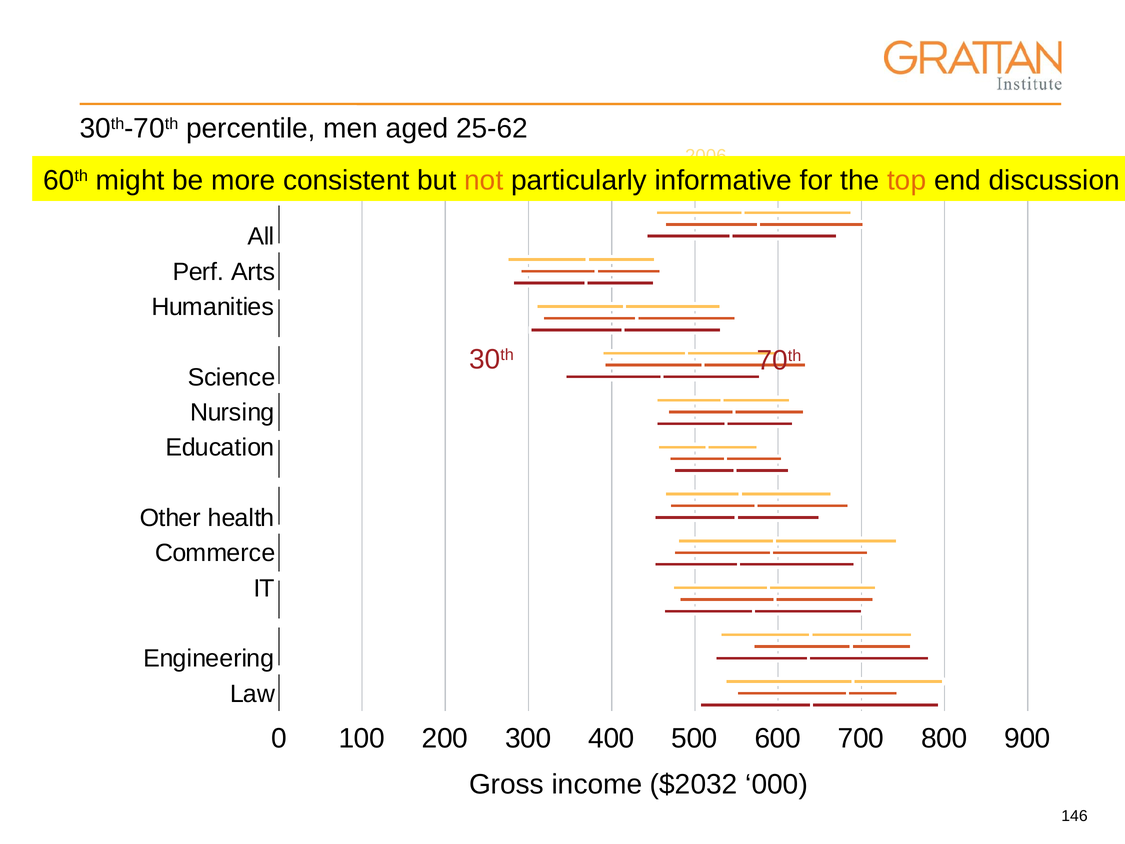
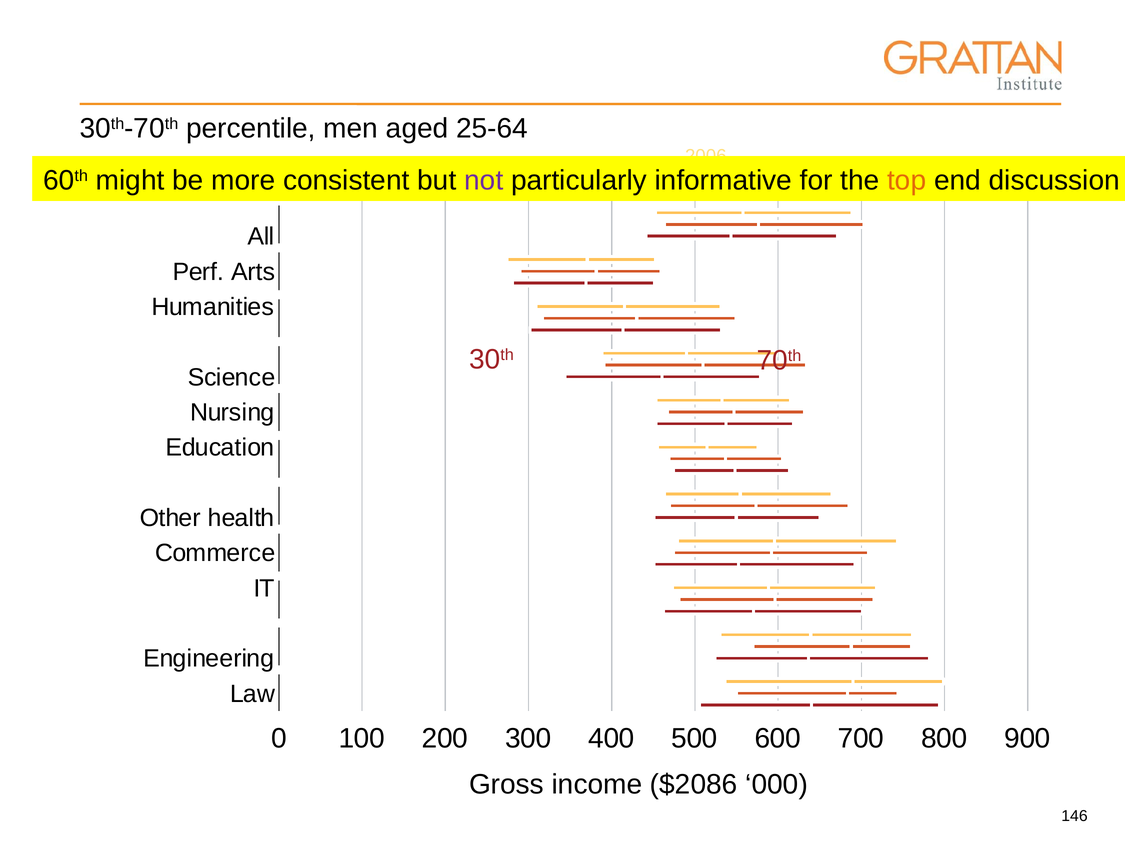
25-62: 25-62 -> 25-64
not colour: orange -> purple
$2032: $2032 -> $2086
